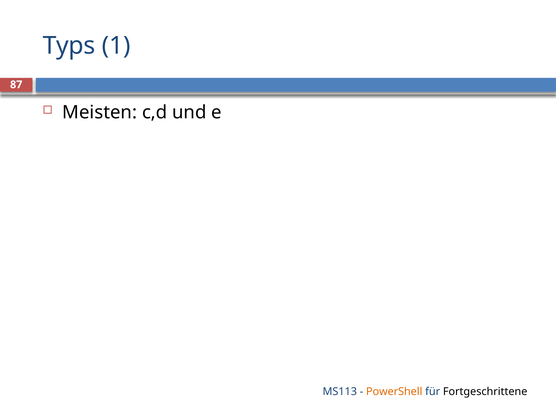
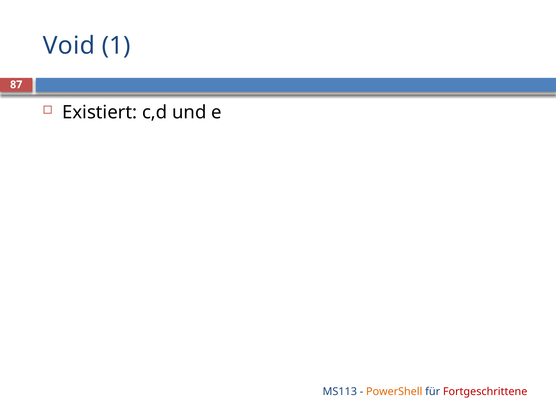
Typs: Typs -> Void
Meisten: Meisten -> Existiert
Fortgeschrittene colour: black -> red
